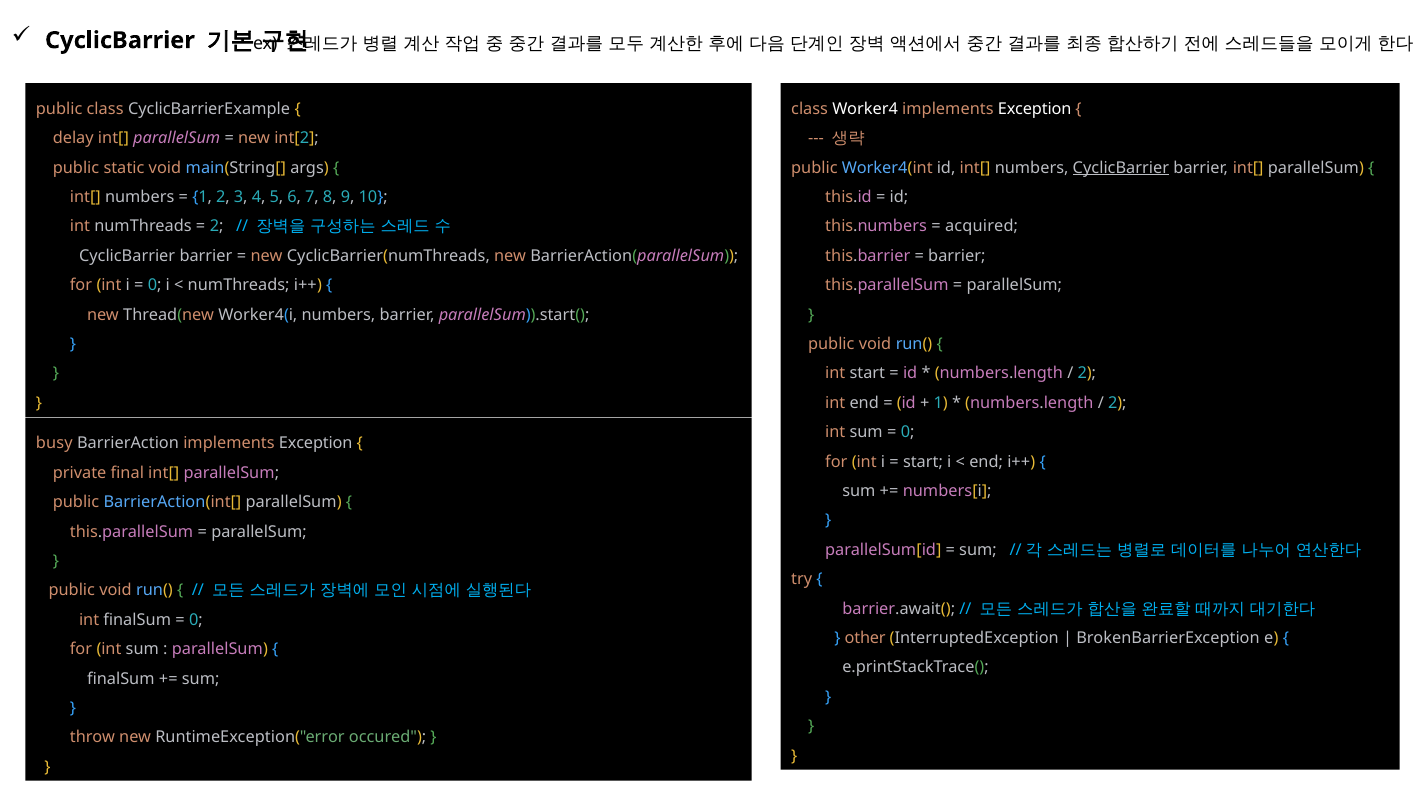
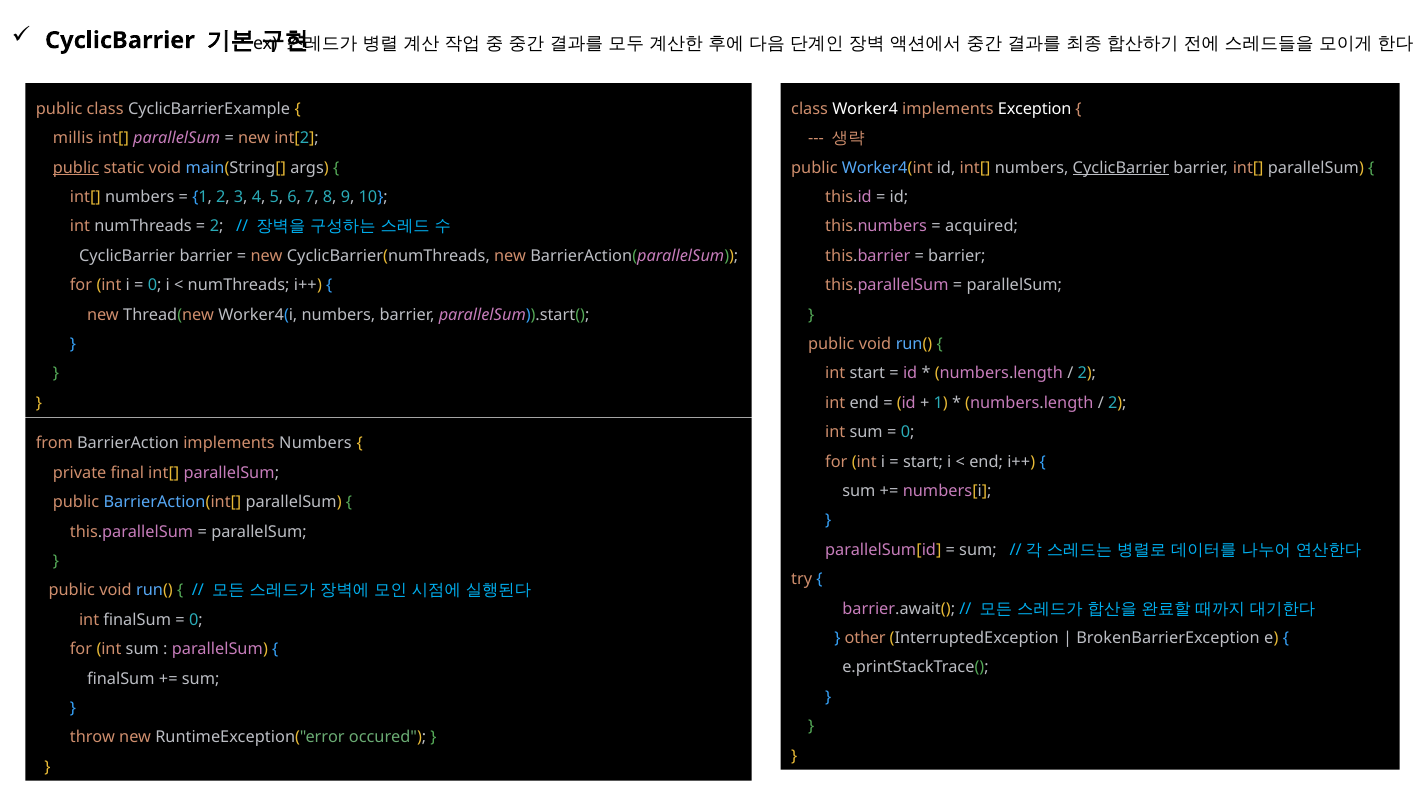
delay: delay -> millis
public at (76, 168) underline: none -> present
busy: busy -> from
BarrierAction implements Exception: Exception -> Numbers
